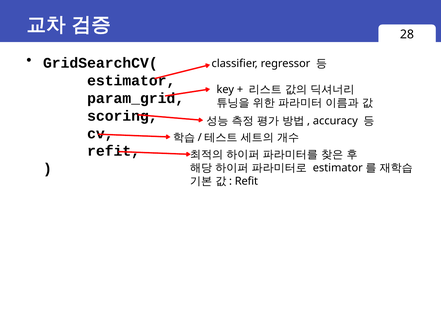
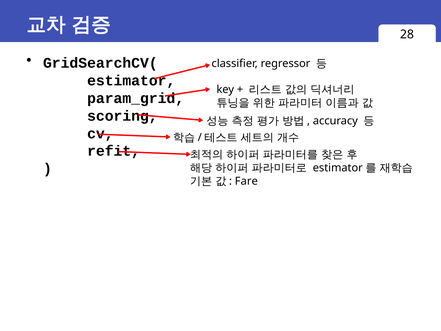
Refit at (246, 181): Refit -> Fare
